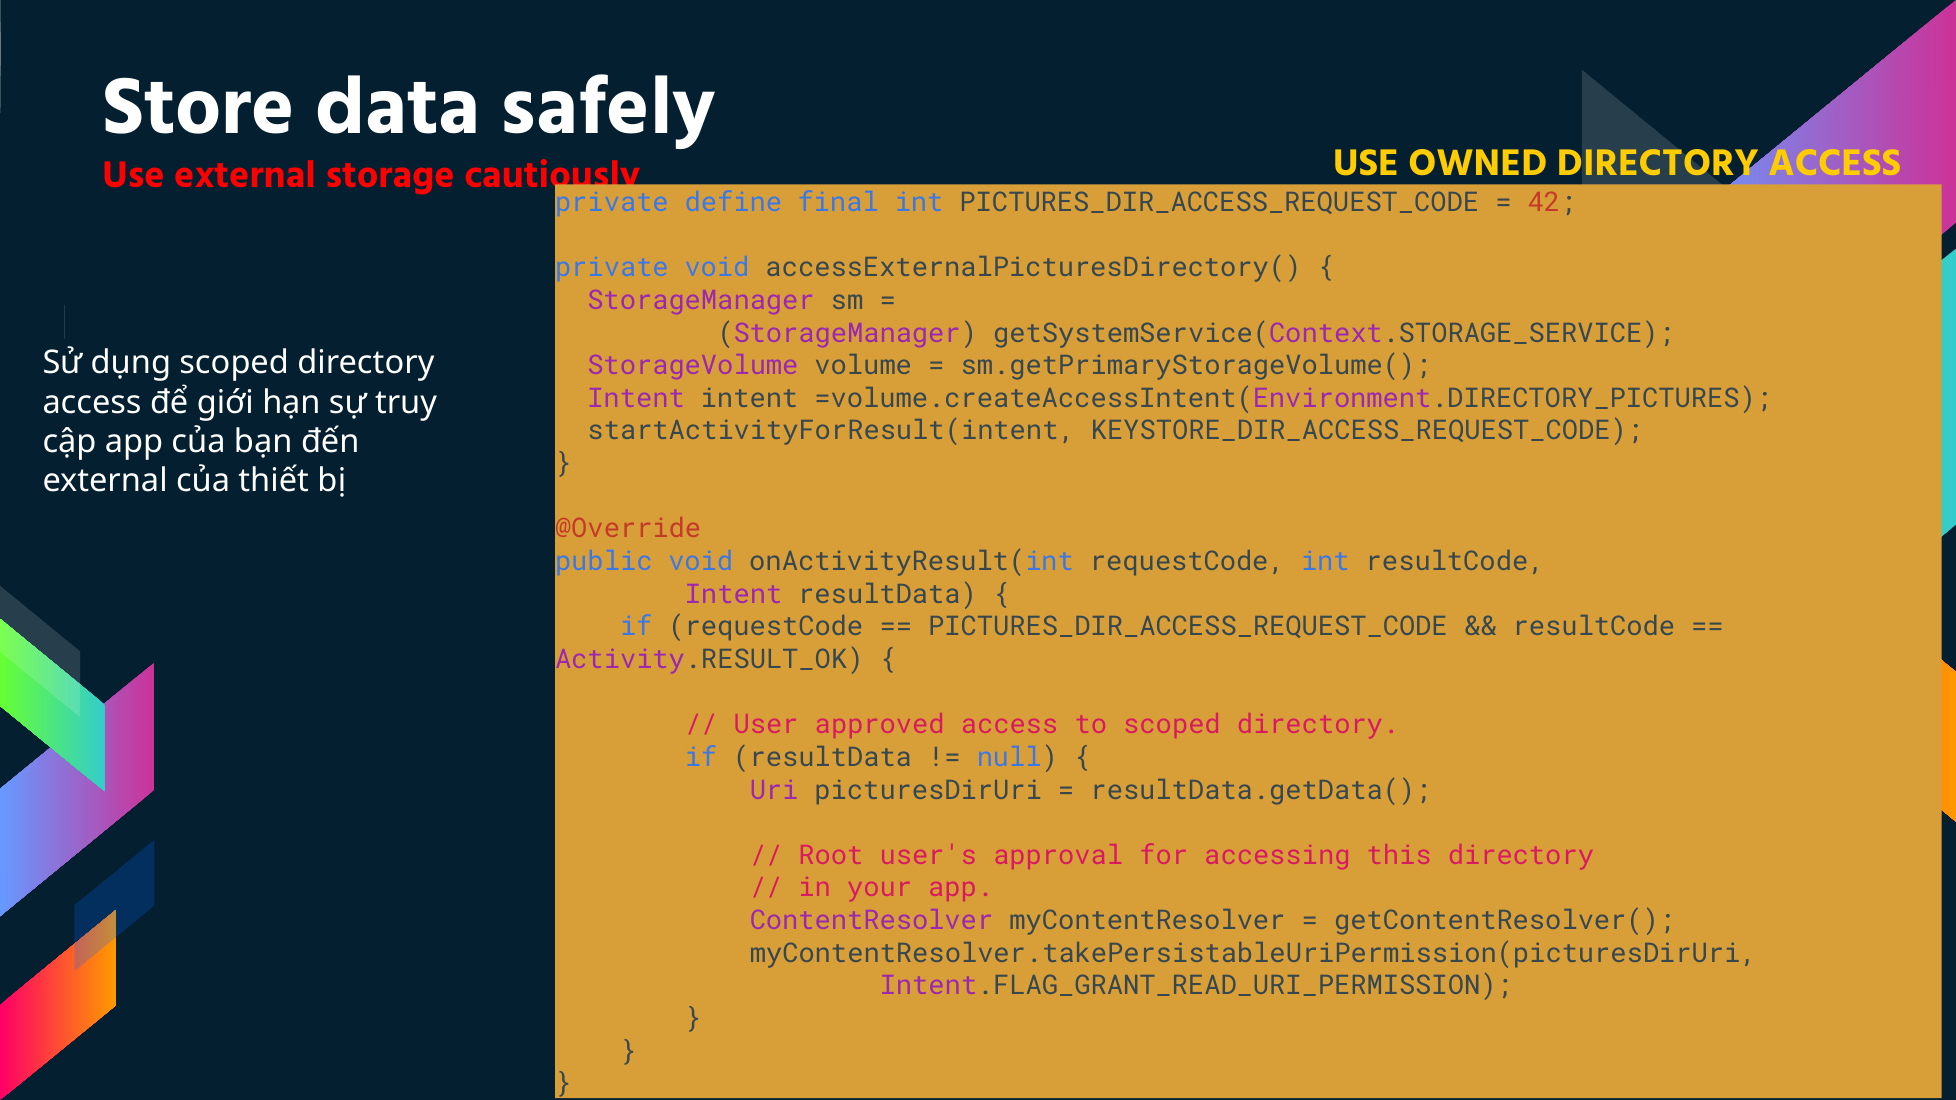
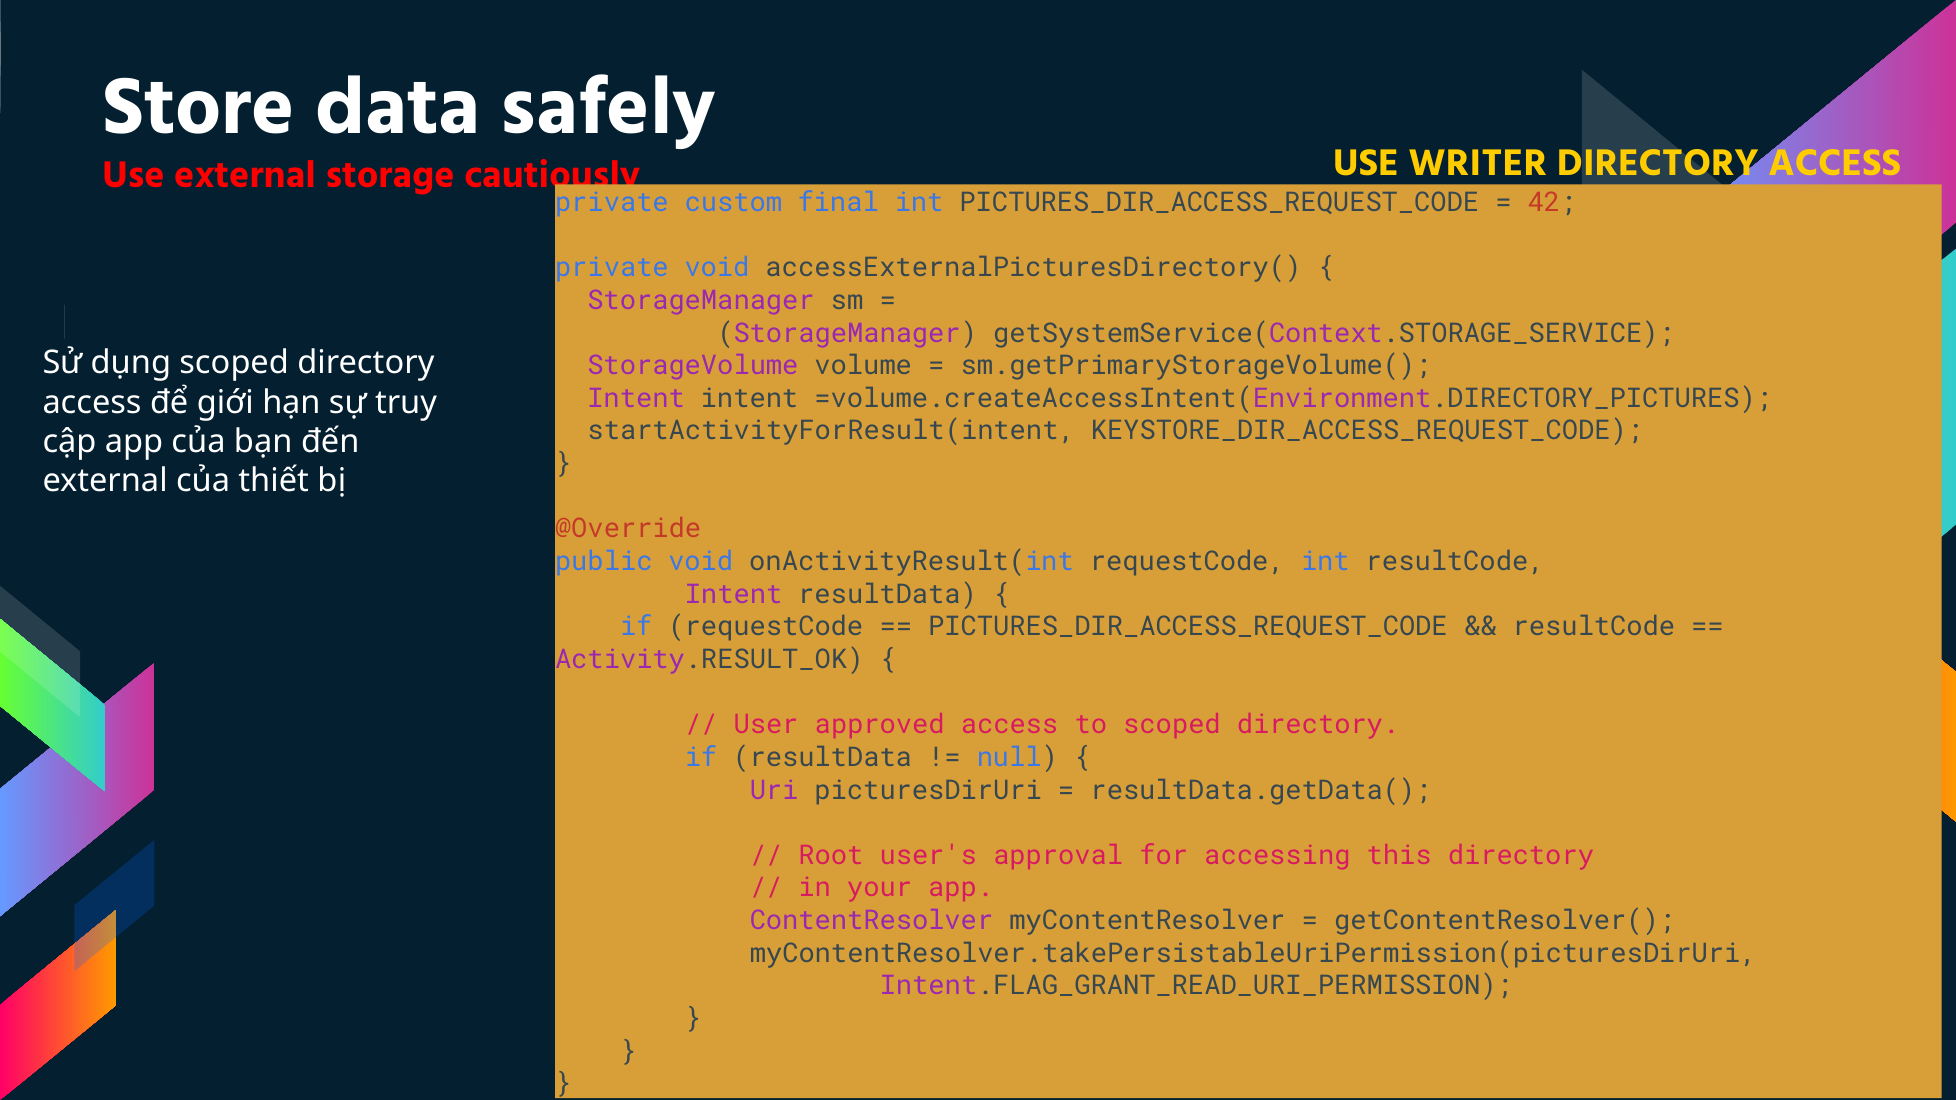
OWNED: OWNED -> WRITER
define: define -> custom
